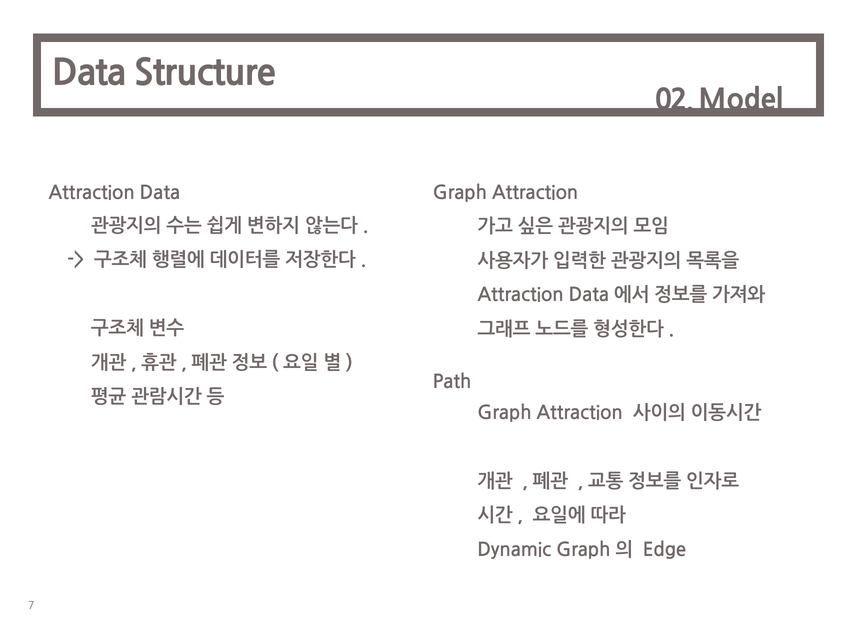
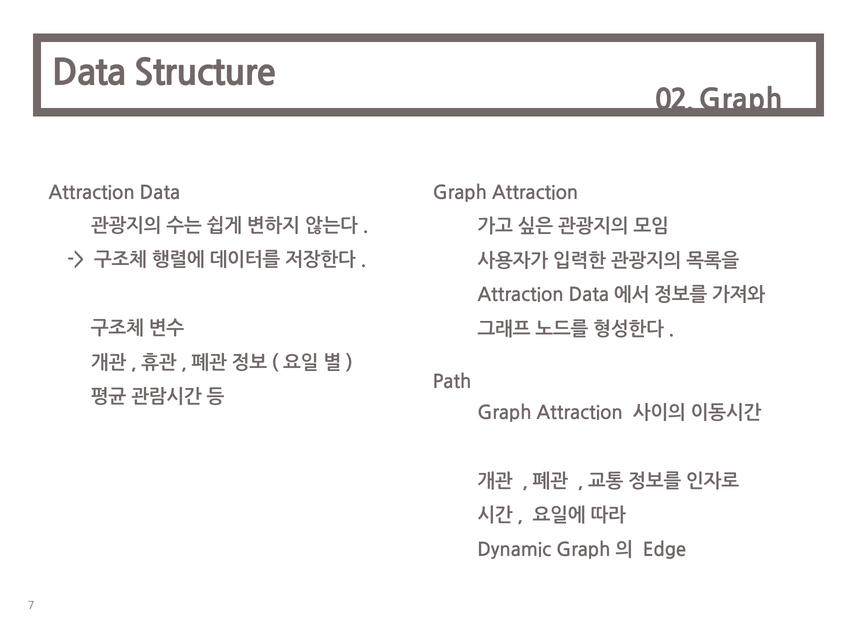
02 Model: Model -> Graph
